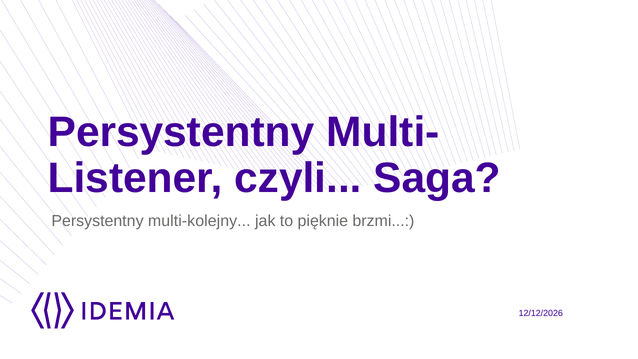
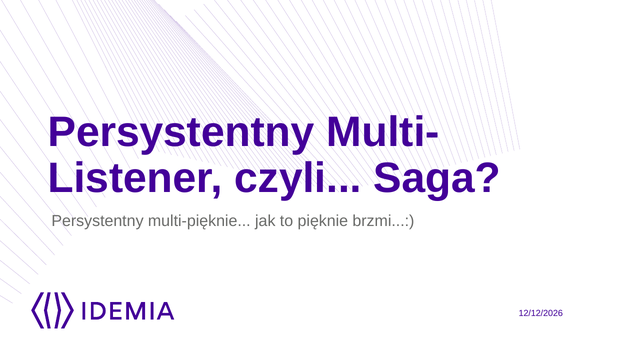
multi-kolejny: multi-kolejny -> multi-pięknie
